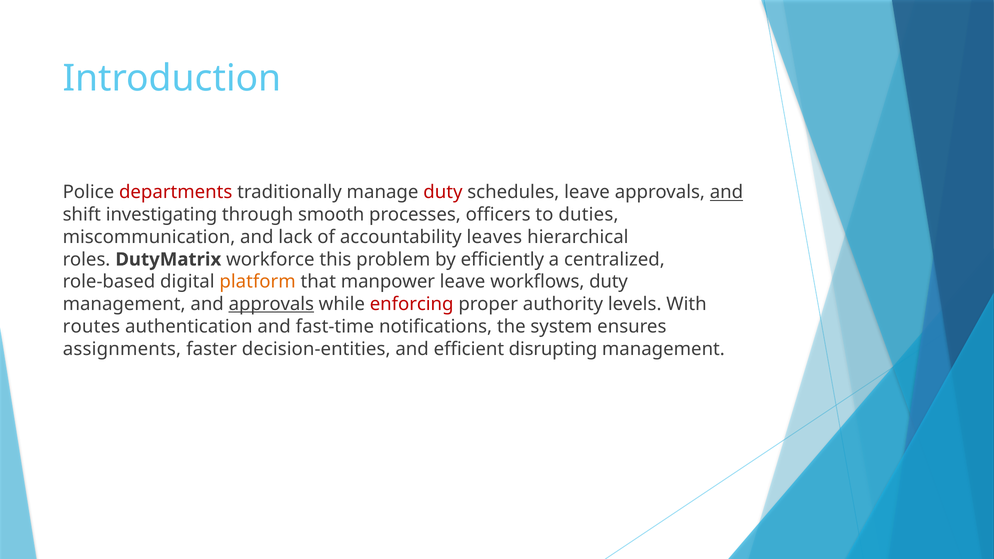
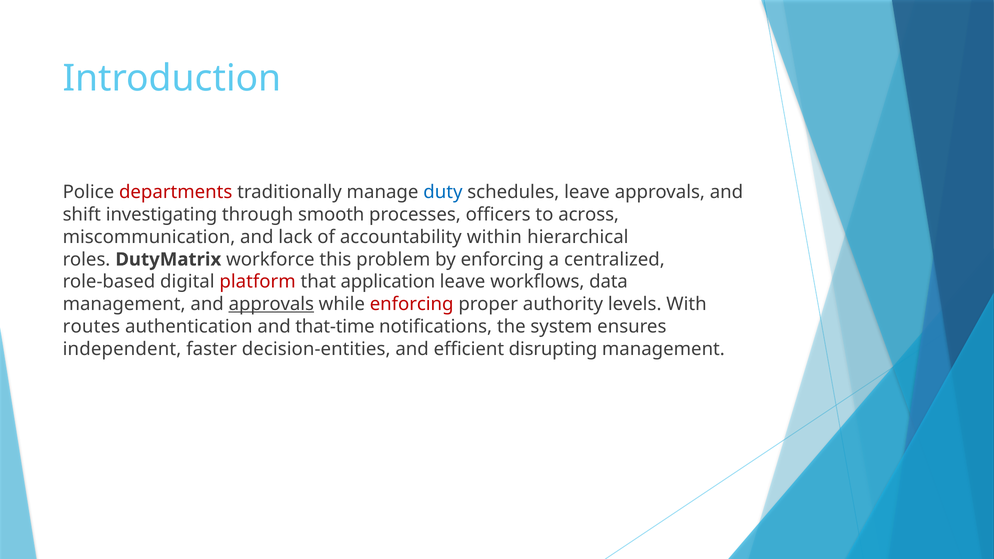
duty at (443, 192) colour: red -> blue
and at (726, 192) underline: present -> none
duties: duties -> across
leaves: leaves -> within
by efficiently: efficiently -> enforcing
platform colour: orange -> red
manpower: manpower -> application
workflows duty: duty -> data
fast‑time: fast‑time -> that‑time
assignments: assignments -> independent
